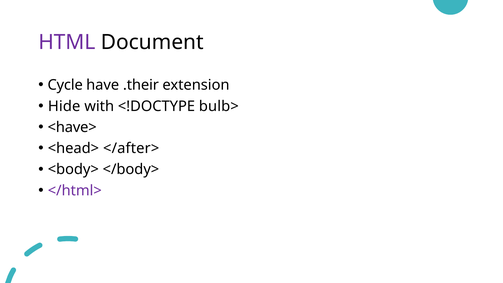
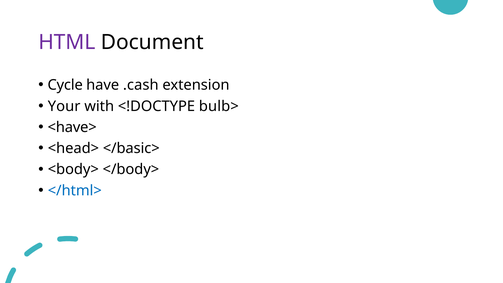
.their: .their -> .cash
Hide: Hide -> Your
</after>: </after> -> </basic>
</html> colour: purple -> blue
